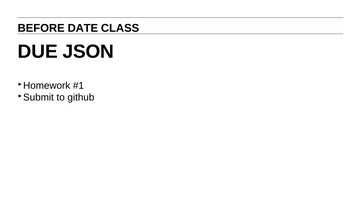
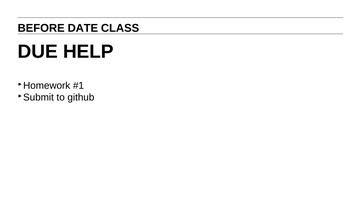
JSON: JSON -> HELP
